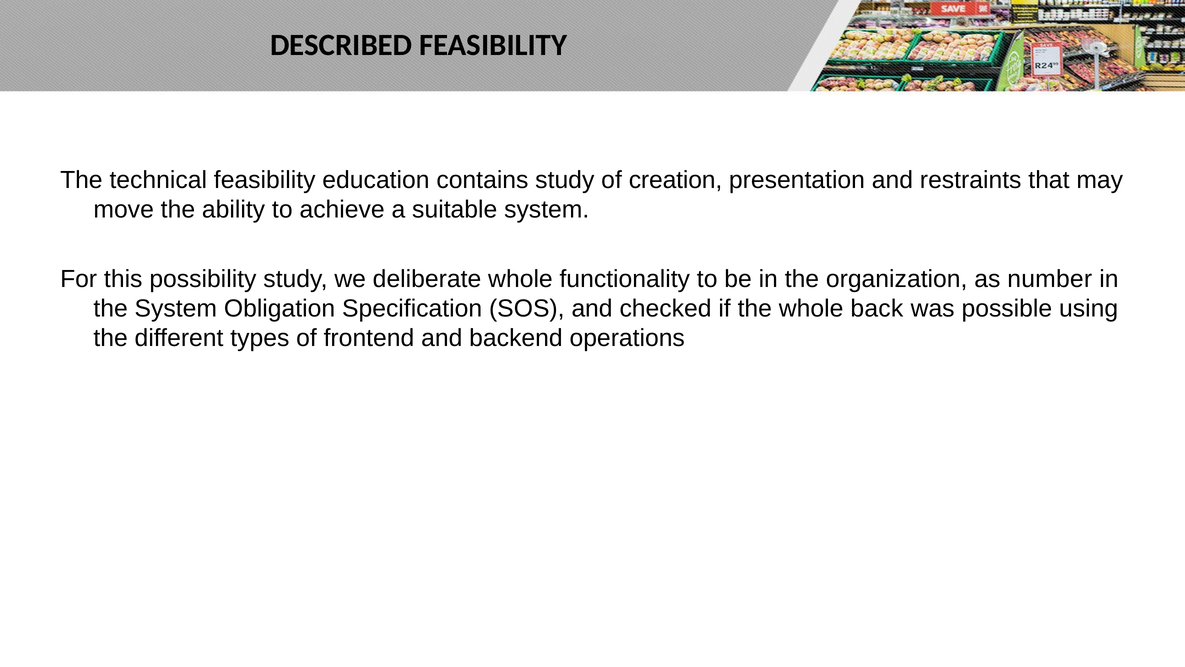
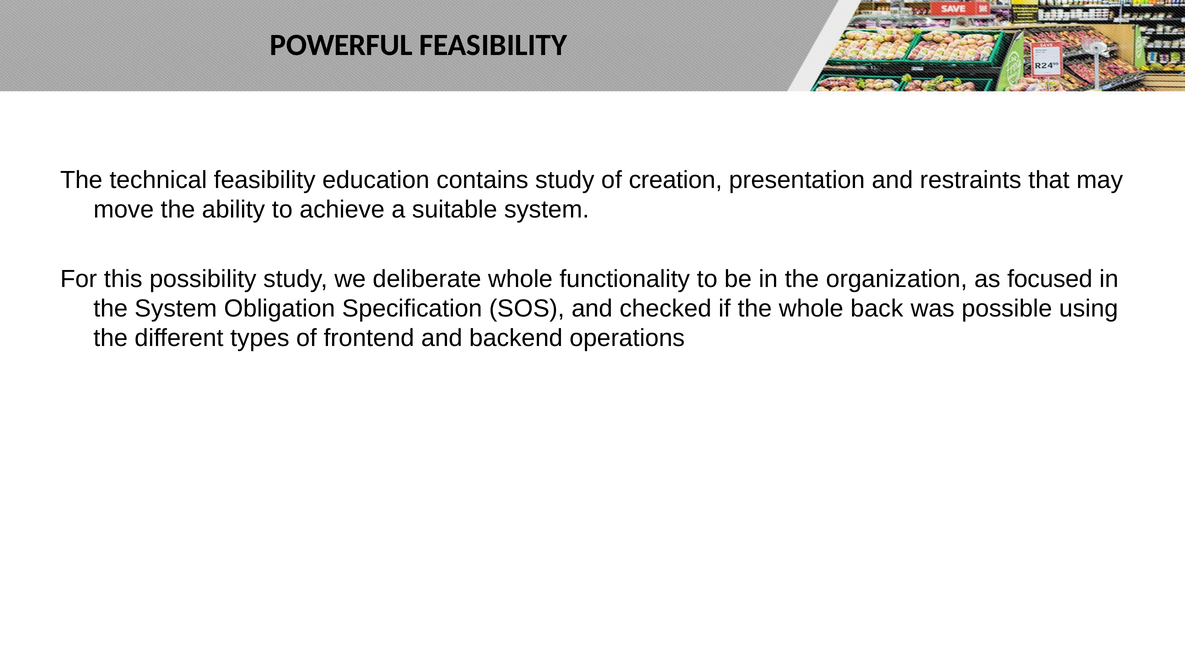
DESCRIBED: DESCRIBED -> POWERFUL
number: number -> focused
